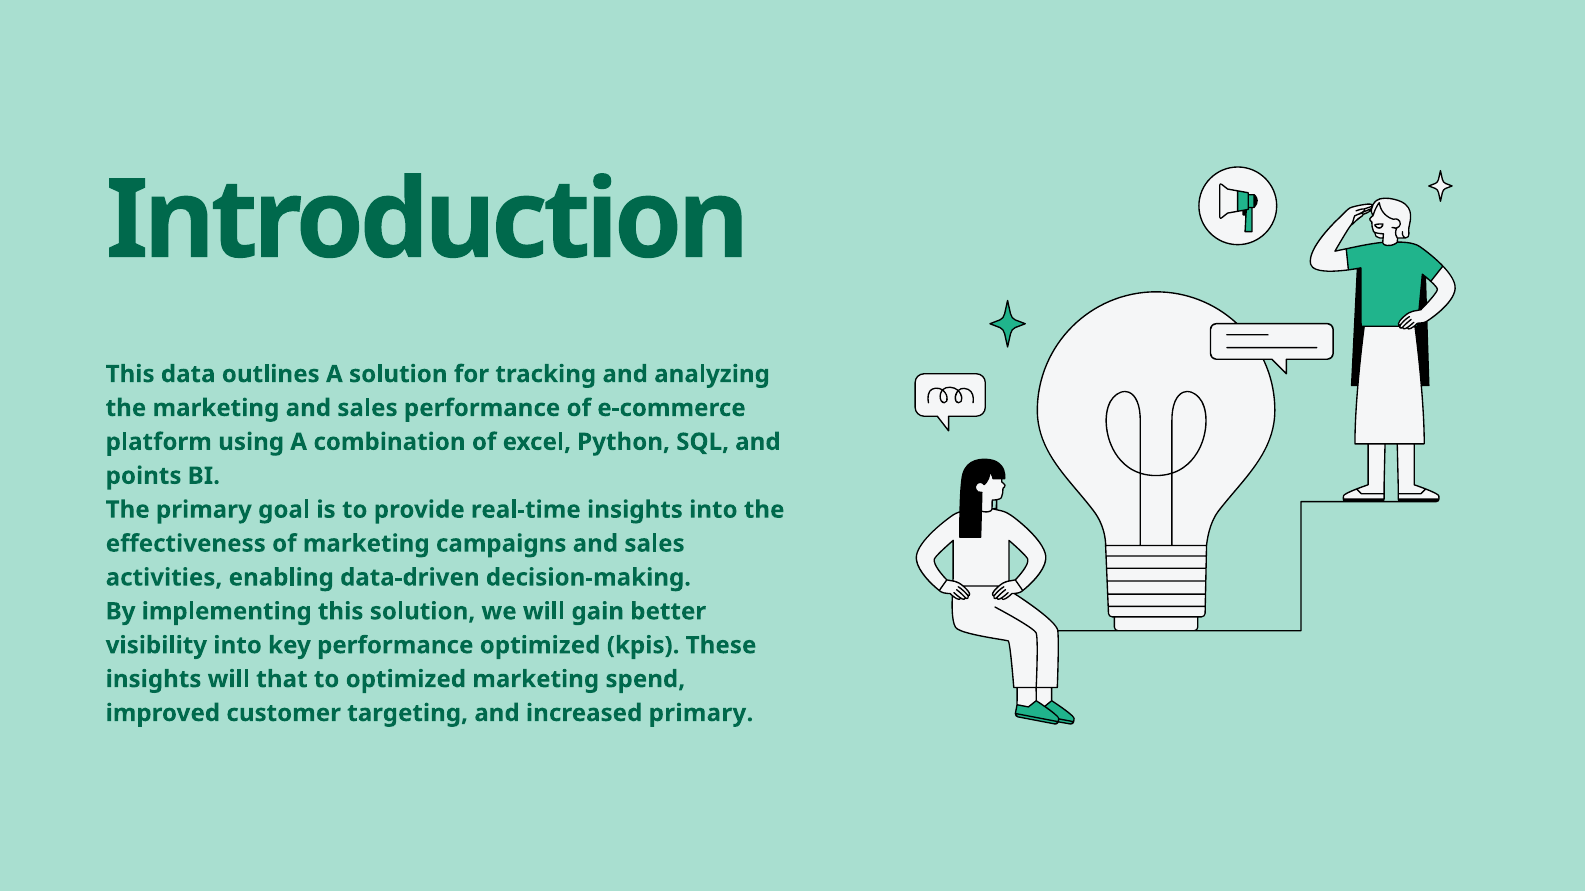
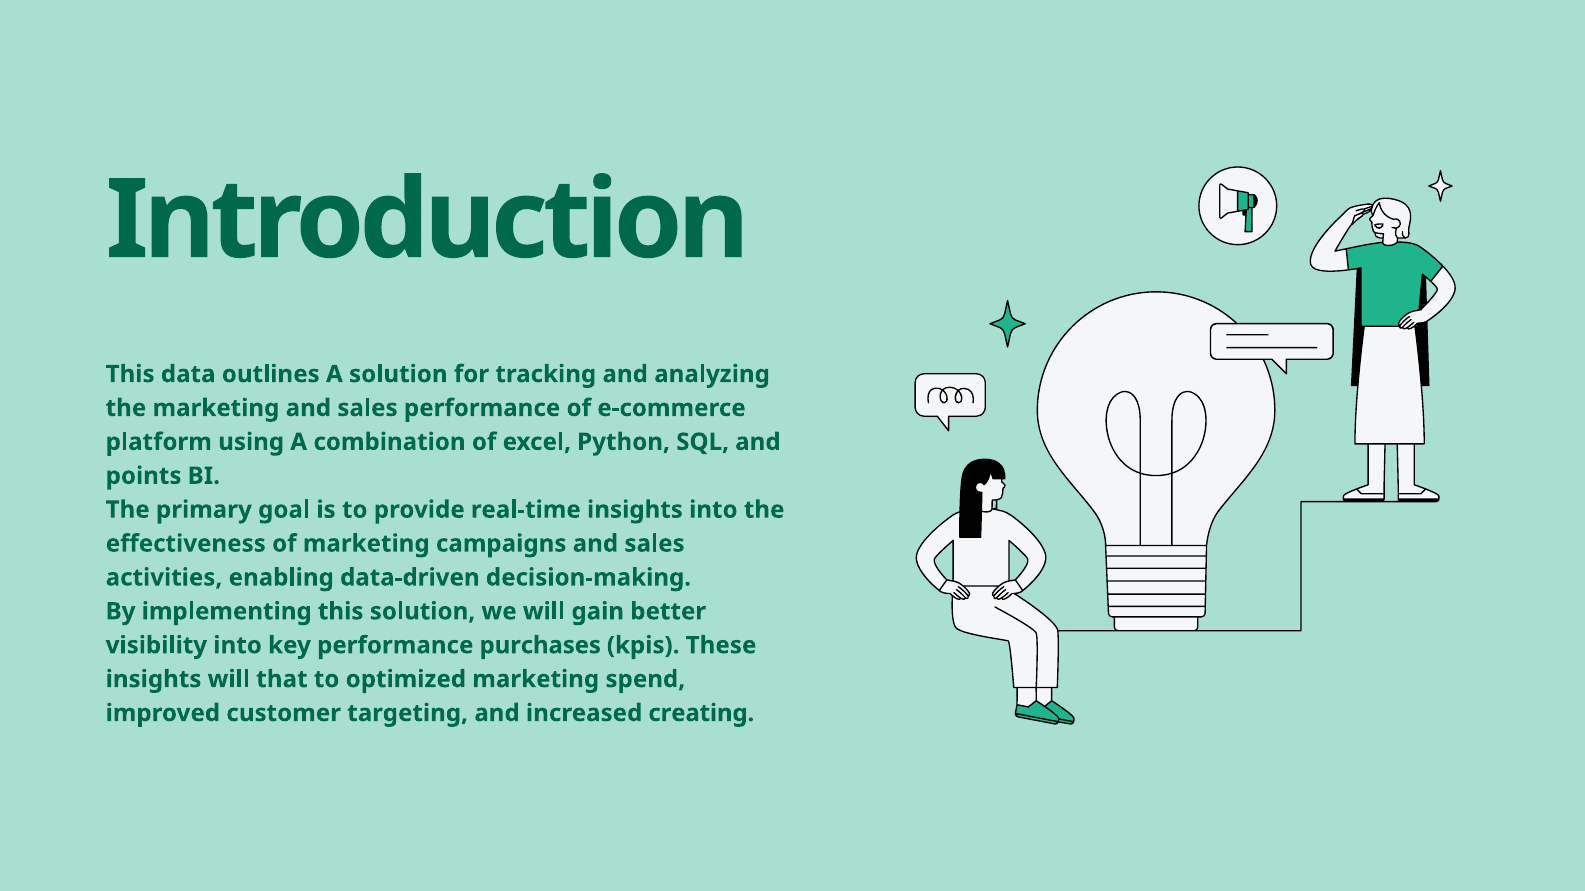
performance optimized: optimized -> purchases
increased primary: primary -> creating
